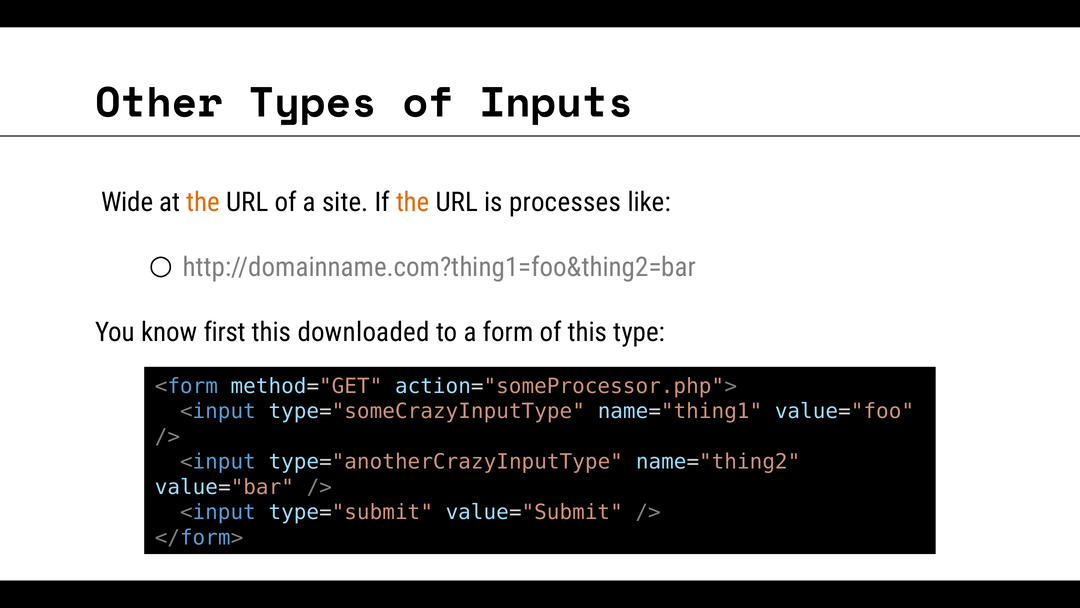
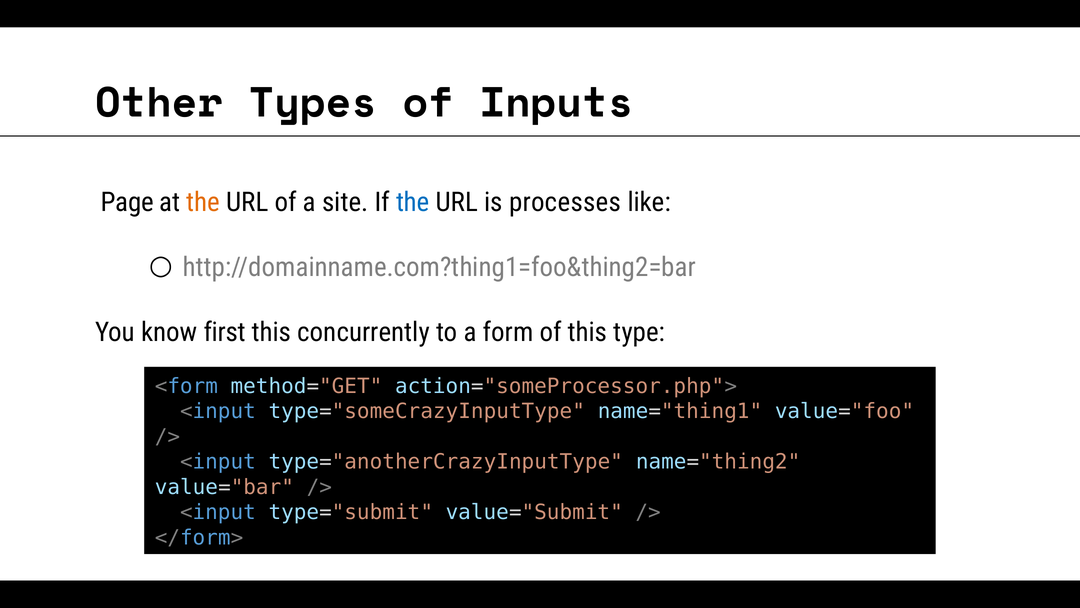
Wide: Wide -> Page
the at (413, 202) colour: orange -> blue
downloaded: downloaded -> concurrently
